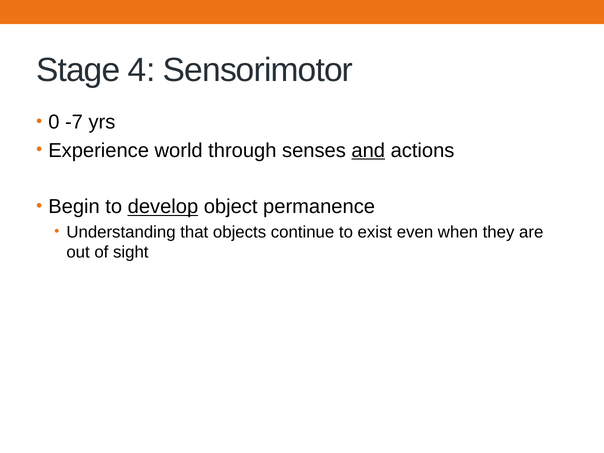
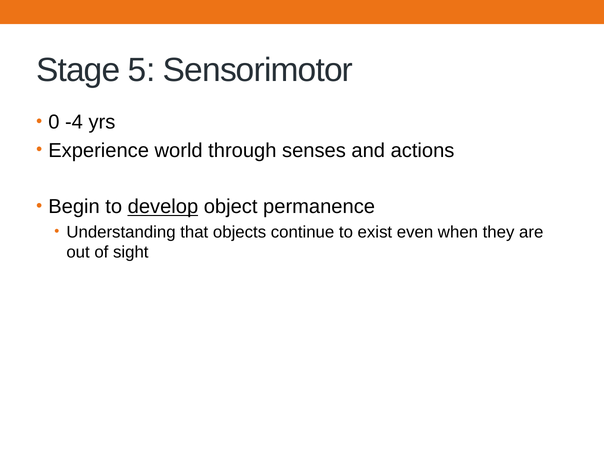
4: 4 -> 5
-7: -7 -> -4
and underline: present -> none
